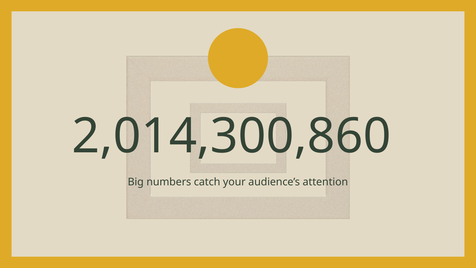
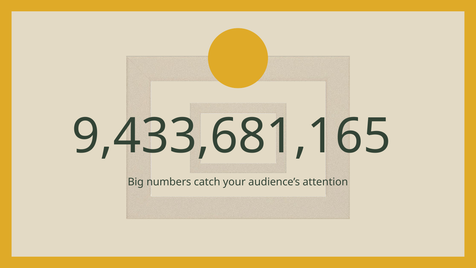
2,014,300,860: 2,014,300,860 -> 9,433,681,165
